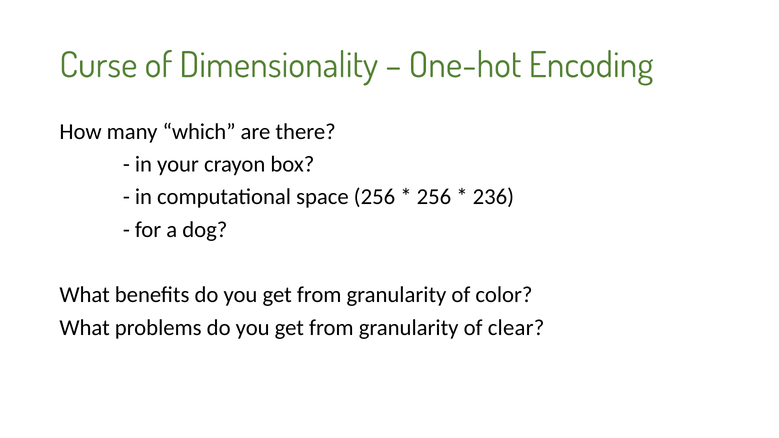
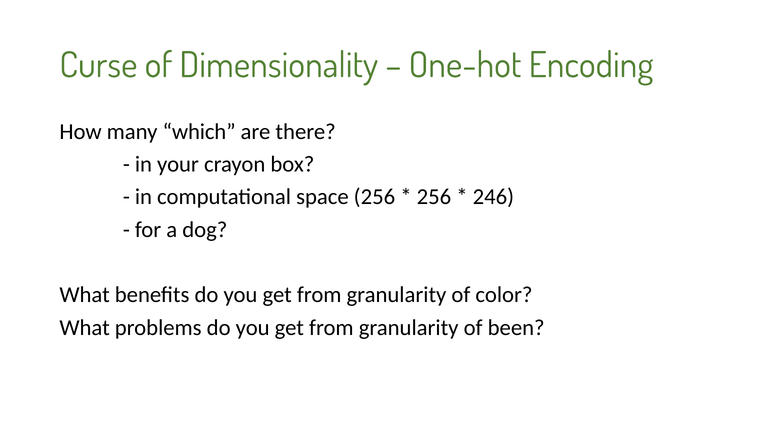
236: 236 -> 246
clear: clear -> been
